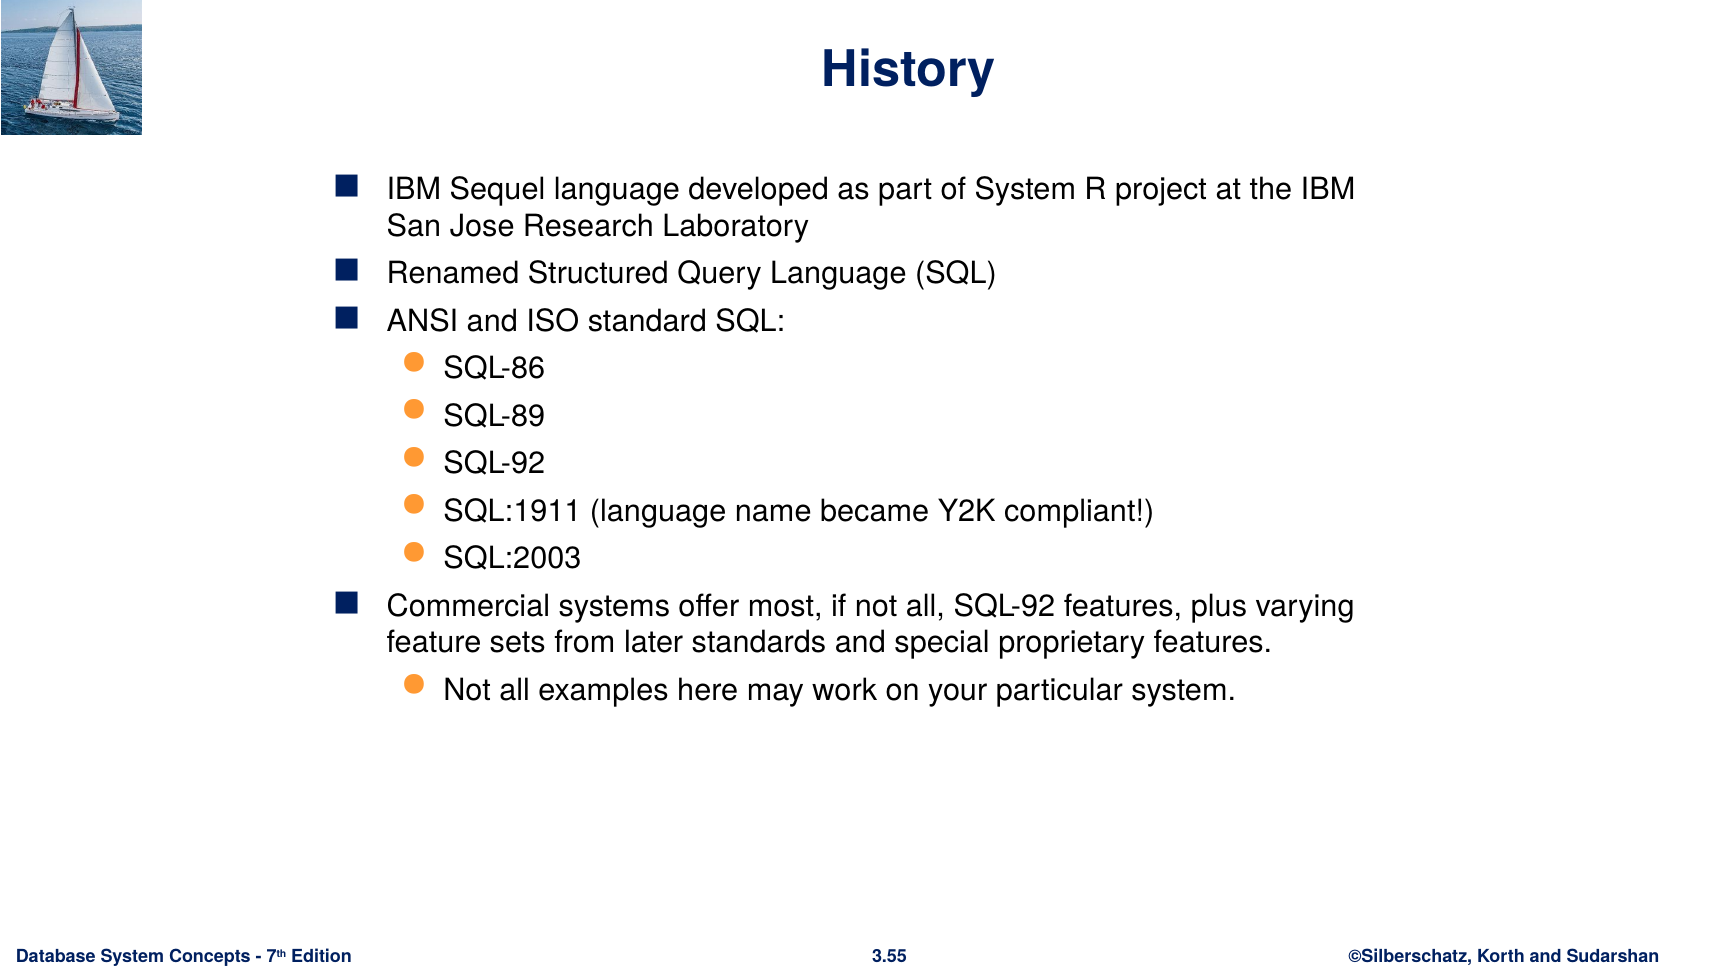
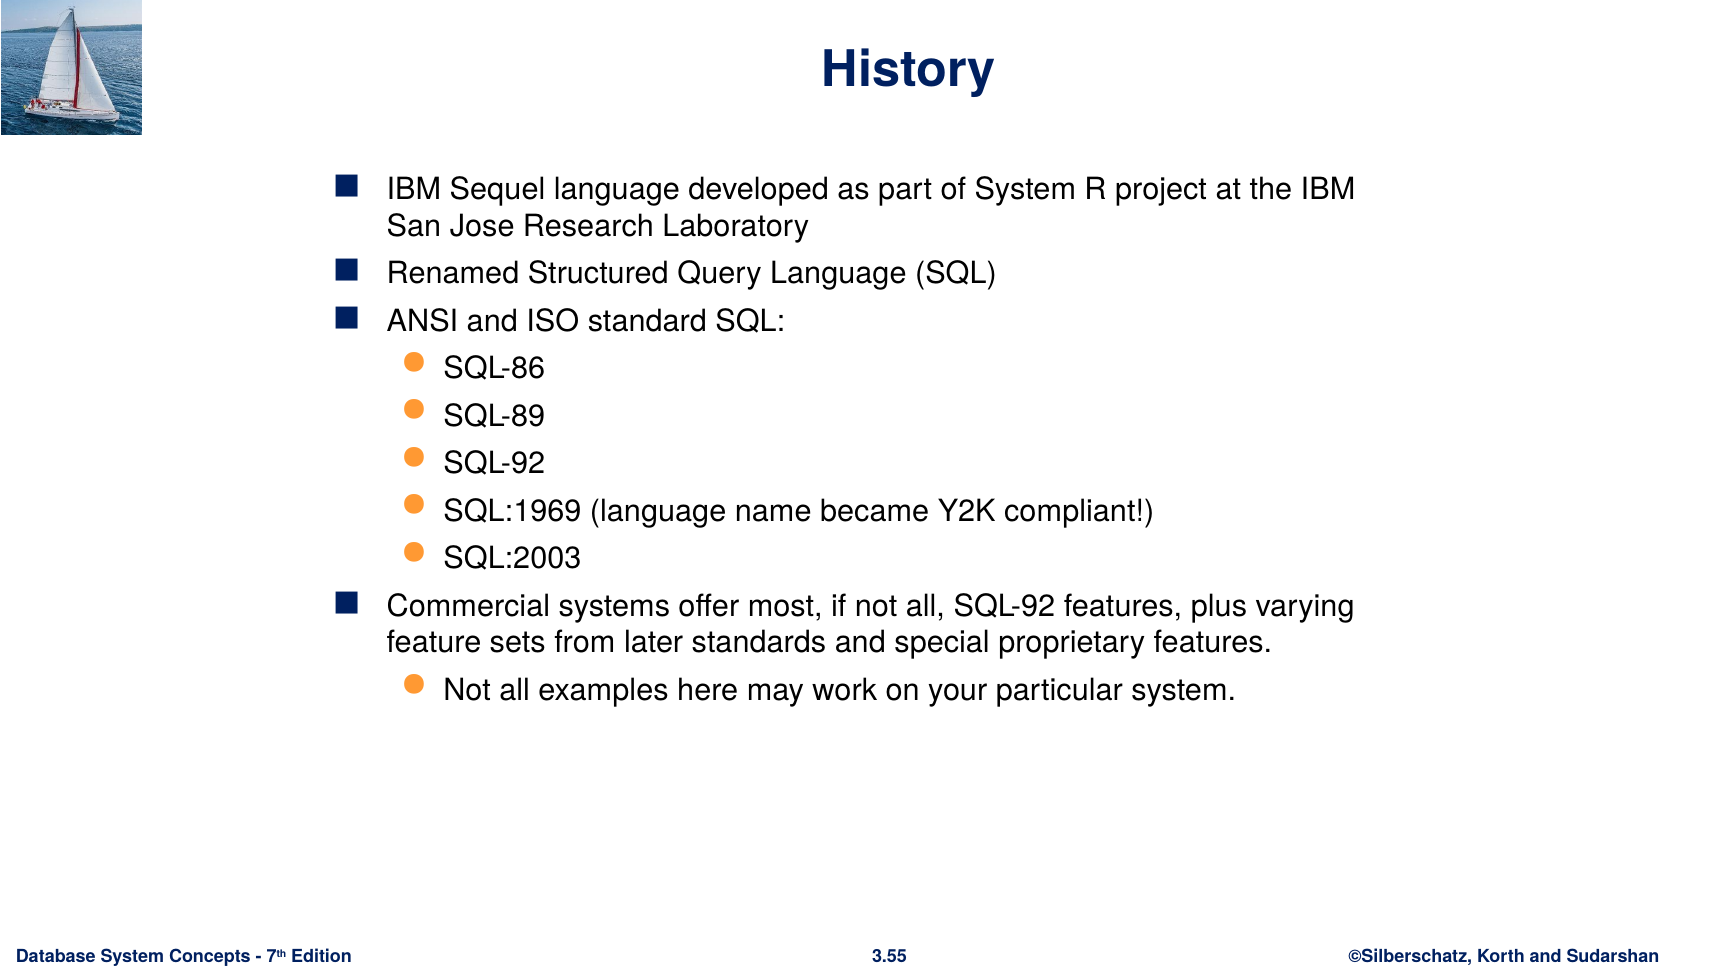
SQL:1911: SQL:1911 -> SQL:1969
